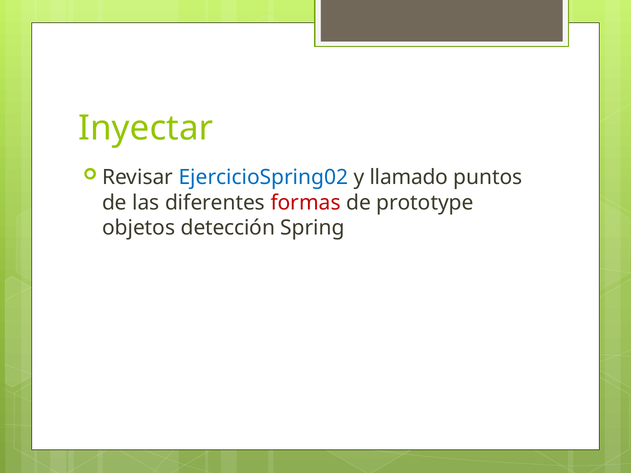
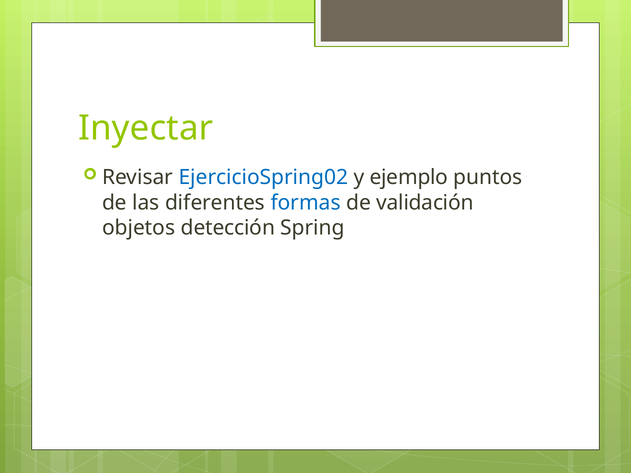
llamado: llamado -> ejemplo
formas colour: red -> blue
prototype: prototype -> validación
